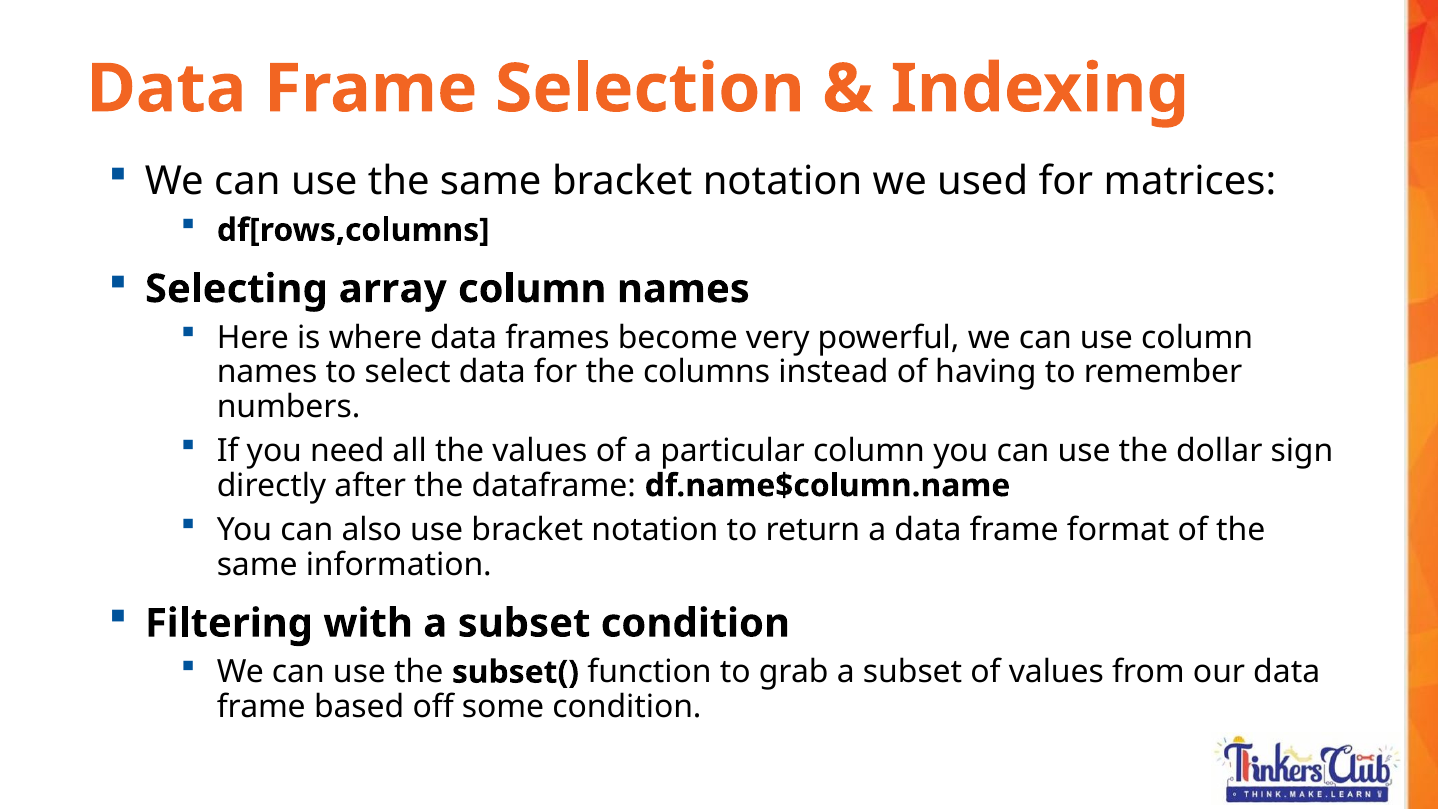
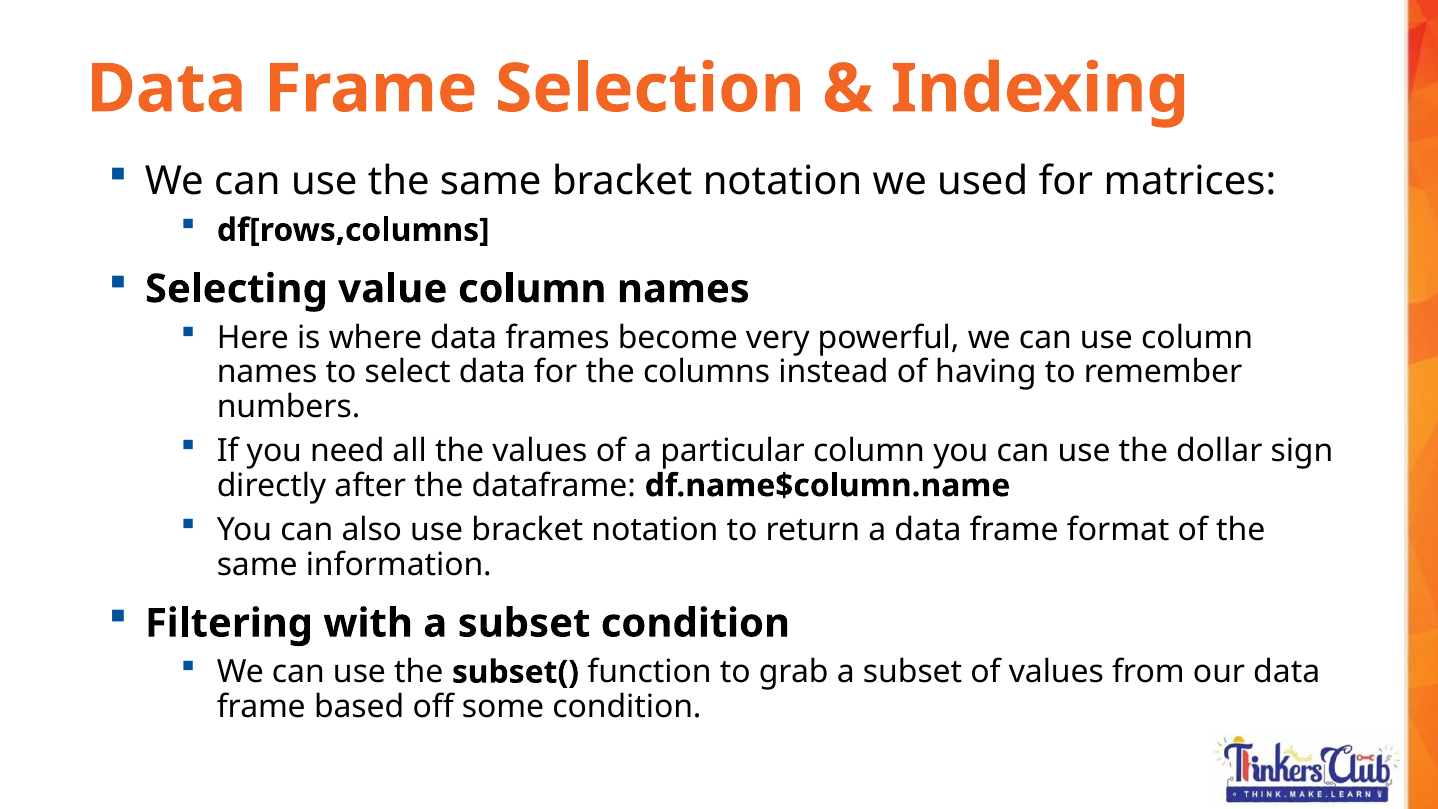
array: array -> value
